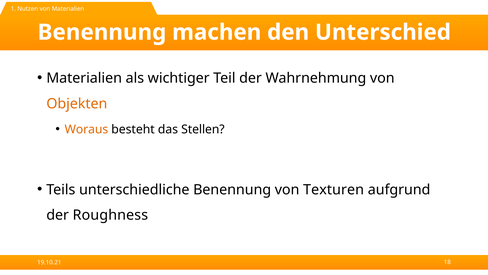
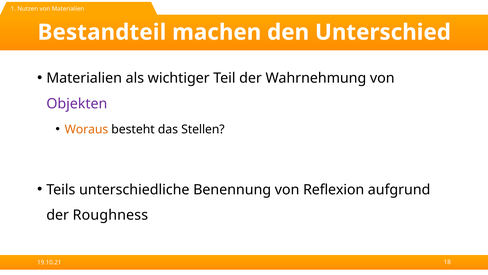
Benennung at (102, 32): Benennung -> Bestandteil
Objekten colour: orange -> purple
Texturen: Texturen -> Reflexion
